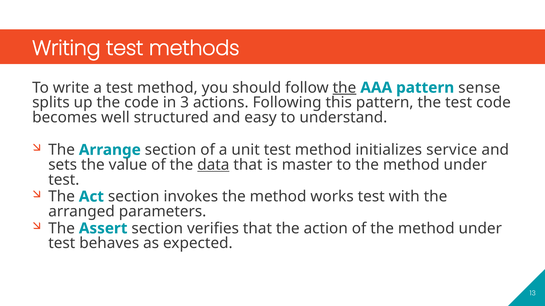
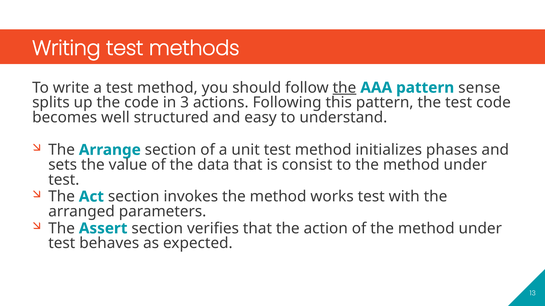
service: service -> phases
data underline: present -> none
master: master -> consist
